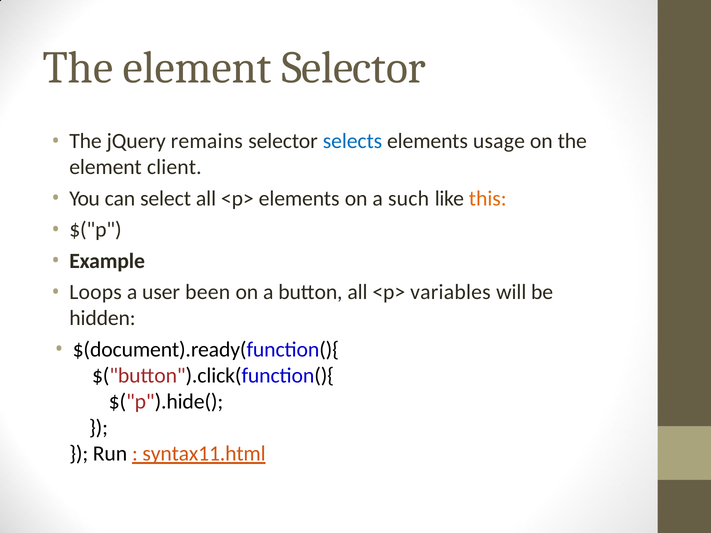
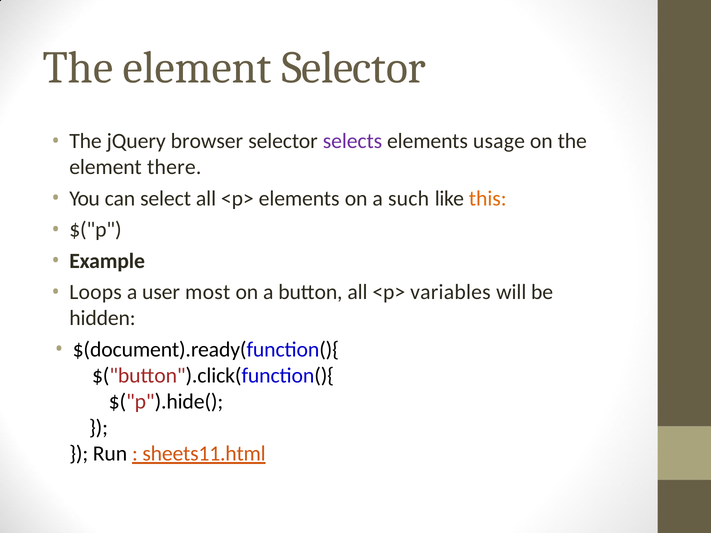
remains: remains -> browser
selects colour: blue -> purple
client: client -> there
been: been -> most
syntax11.html: syntax11.html -> sheets11.html
